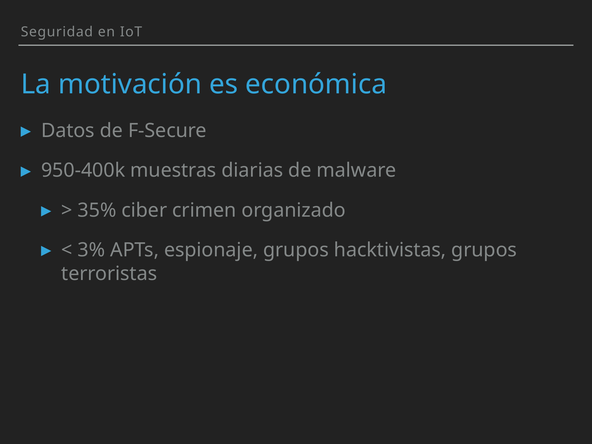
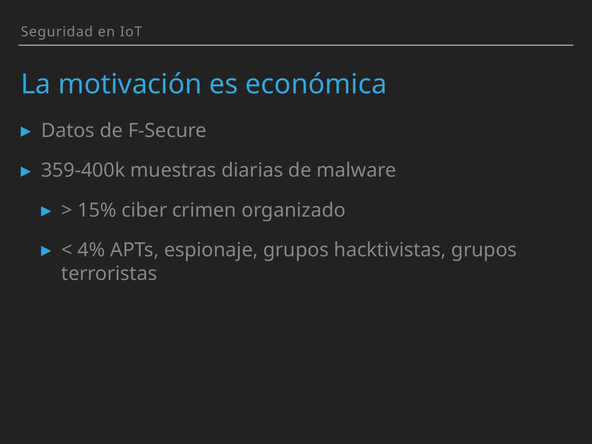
950-400k: 950-400k -> 359-400k
35%: 35% -> 15%
3%: 3% -> 4%
